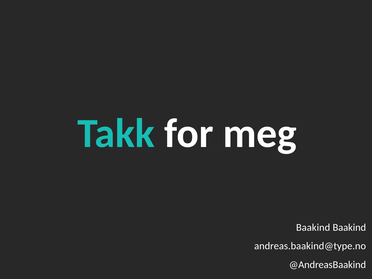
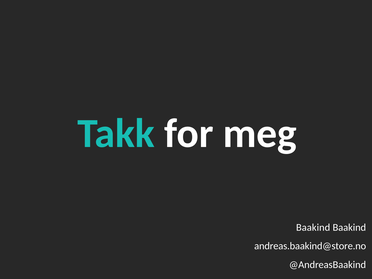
andreas.baakind@type.no: andreas.baakind@type.no -> andreas.baakind@store.no
